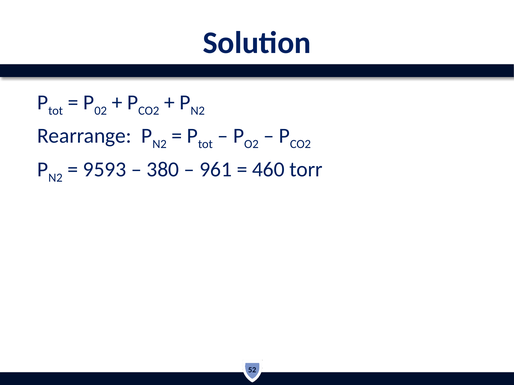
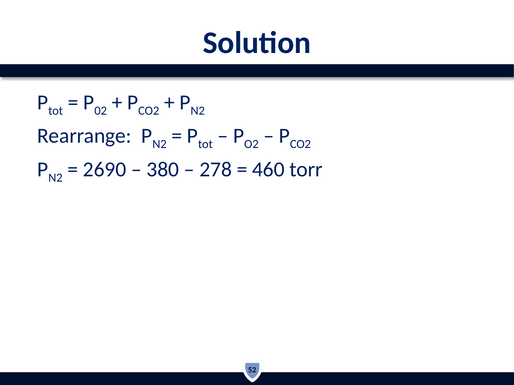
9593: 9593 -> 2690
961: 961 -> 278
